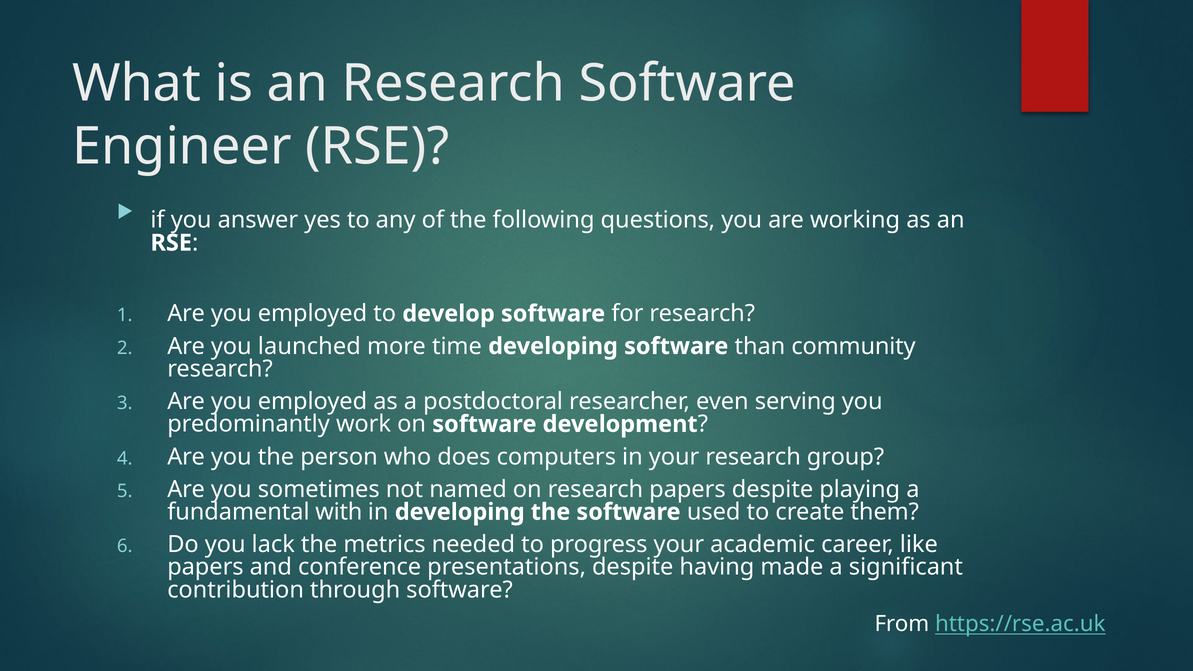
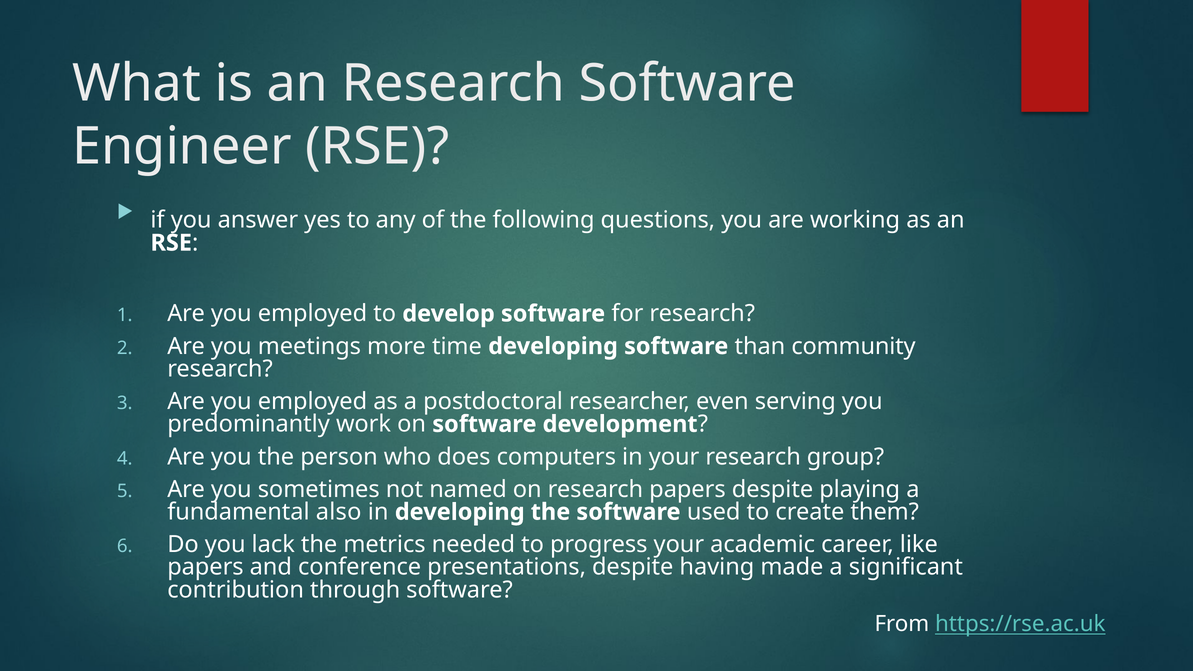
launched: launched -> meetings
with: with -> also
